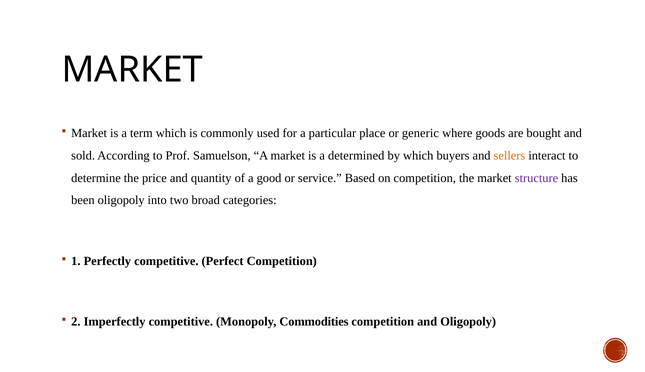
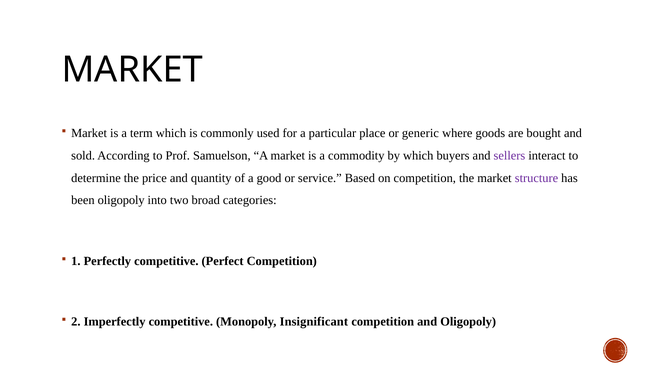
determined: determined -> commodity
sellers colour: orange -> purple
Commodities: Commodities -> Insignificant
